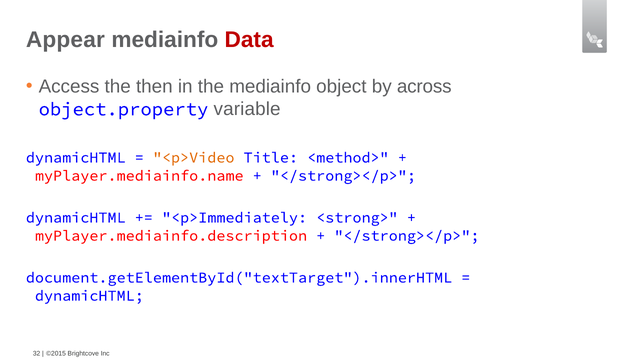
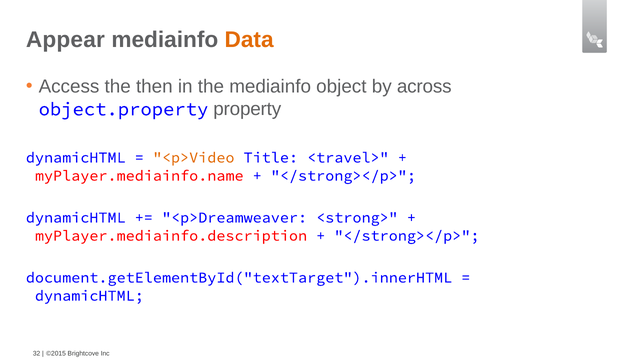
Data colour: red -> orange
variable: variable -> property
<method>: <method> -> <travel>
<p>Immediately: <p>Immediately -> <p>Dreamweaver
